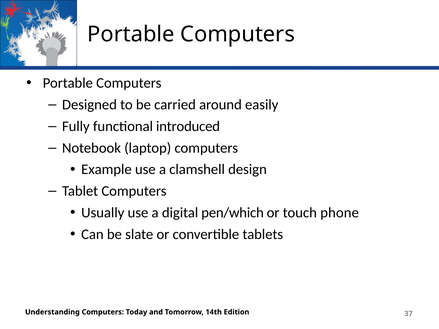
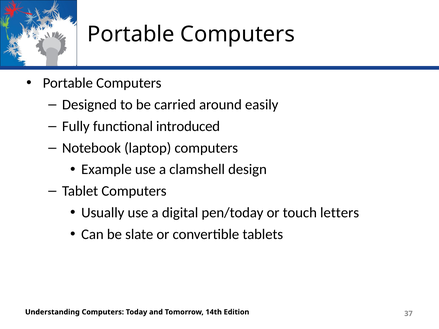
pen/which: pen/which -> pen/today
phone: phone -> letters
